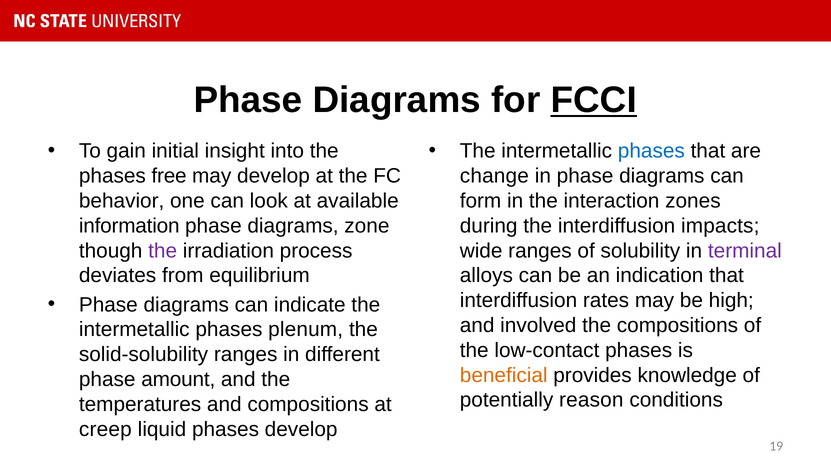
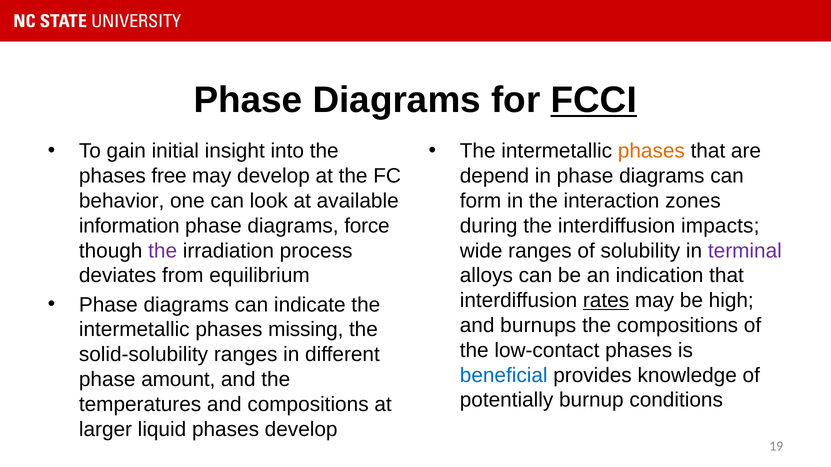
phases at (651, 151) colour: blue -> orange
change: change -> depend
zone: zone -> force
rates underline: none -> present
involved: involved -> burnups
plenum: plenum -> missing
beneficial colour: orange -> blue
reason: reason -> burnup
creep: creep -> larger
